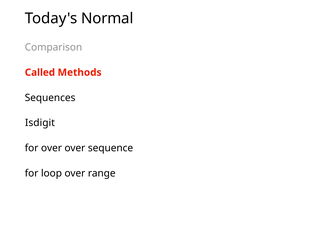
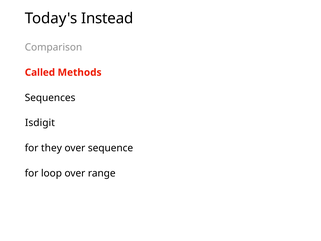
Normal: Normal -> Instead
for over: over -> they
